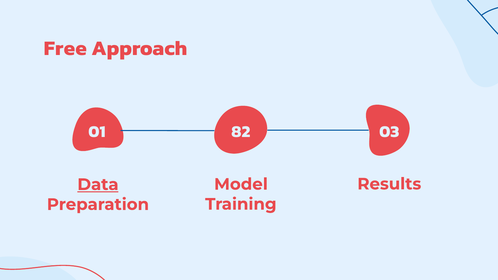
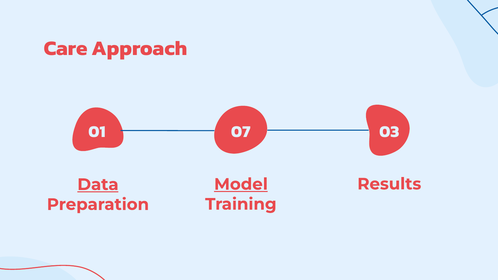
Free: Free -> Care
82: 82 -> 07
Model underline: none -> present
